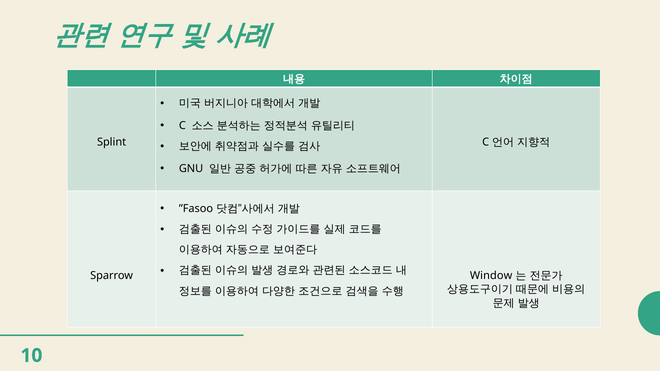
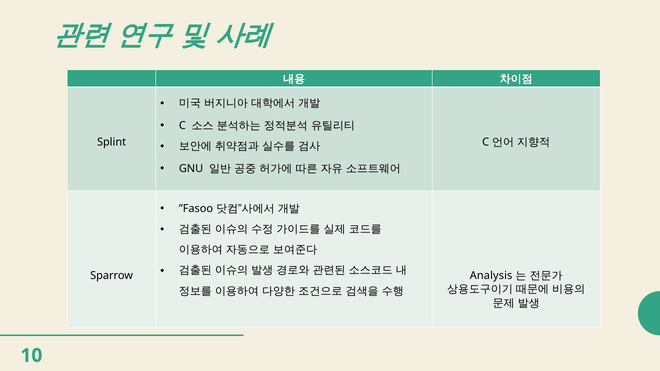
Window: Window -> Analysis
